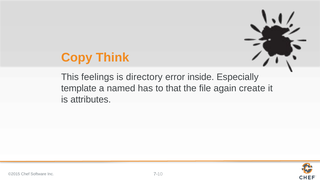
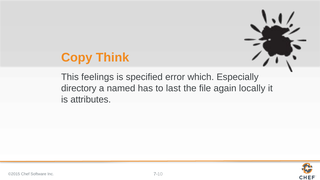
directory: directory -> specified
inside: inside -> which
template: template -> directory
that: that -> last
create: create -> locally
